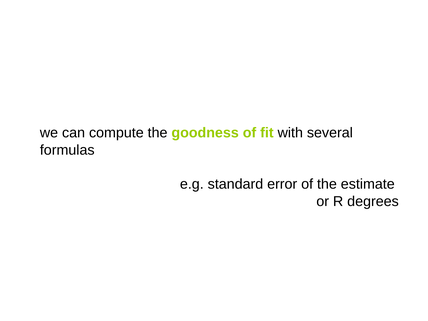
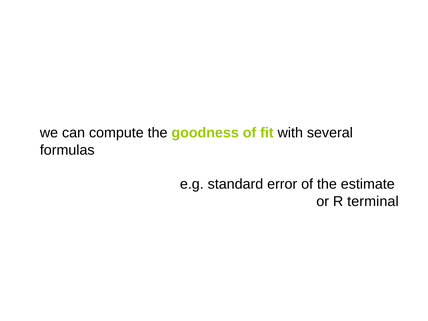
degrees: degrees -> terminal
